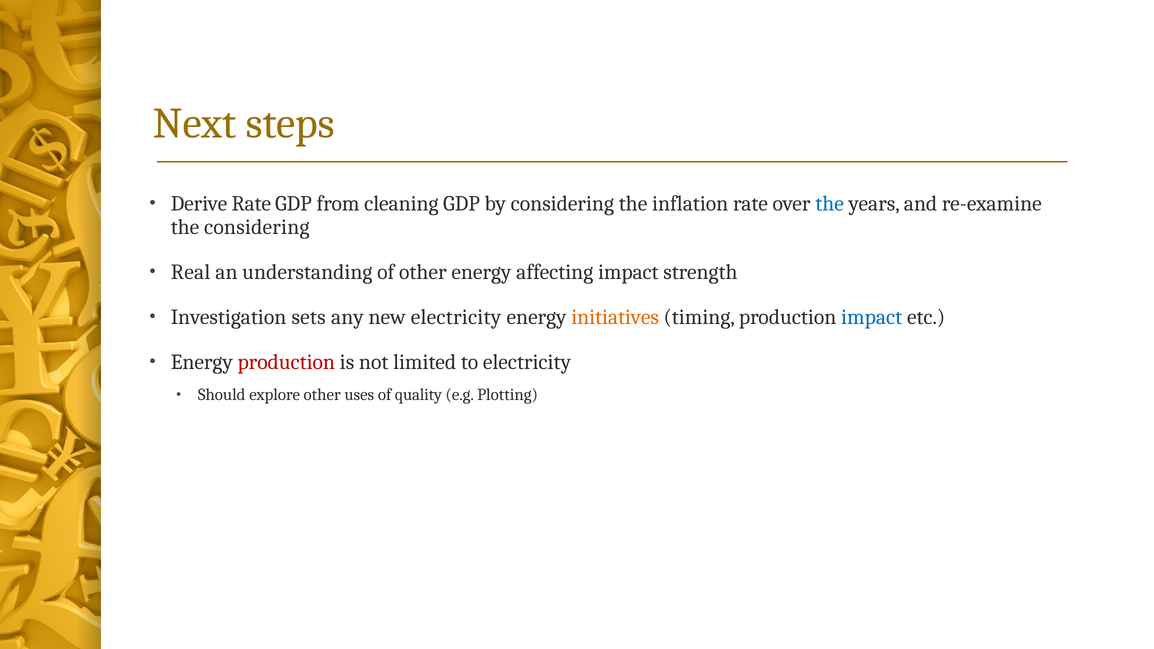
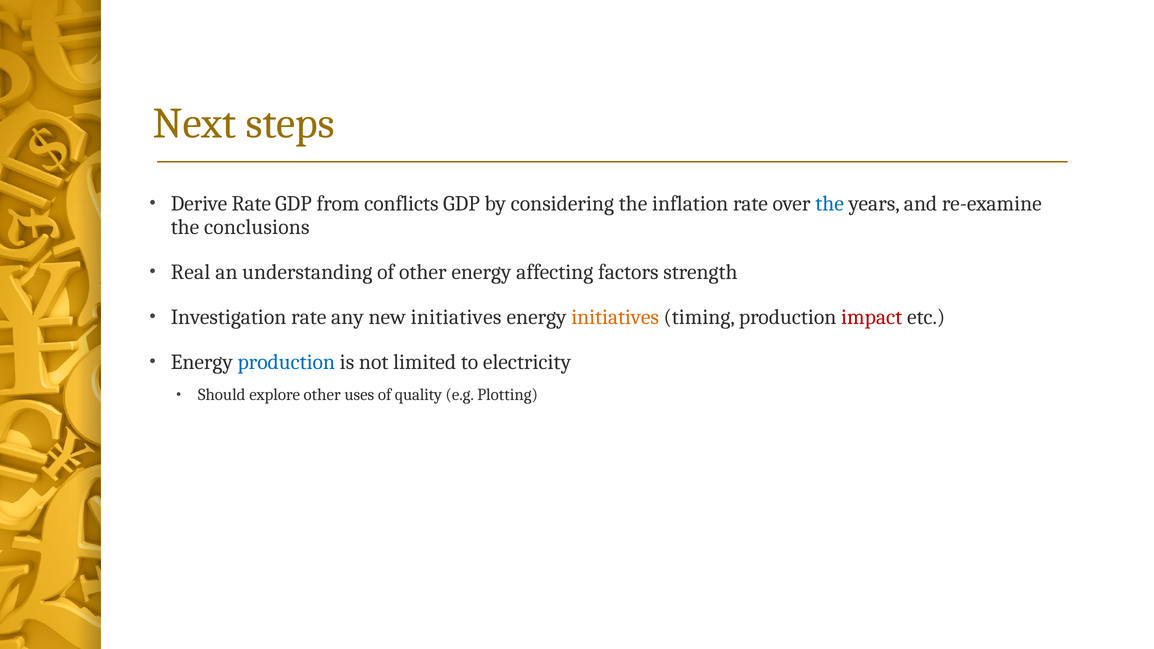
cleaning: cleaning -> conflicts
the considering: considering -> conclusions
affecting impact: impact -> factors
Investigation sets: sets -> rate
new electricity: electricity -> initiatives
impact at (872, 317) colour: blue -> red
production at (286, 362) colour: red -> blue
